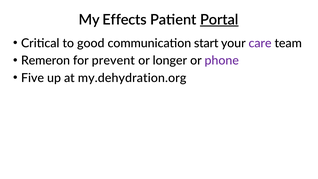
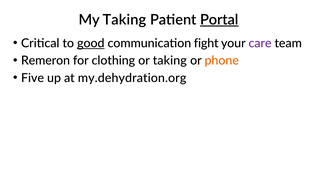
My Effects: Effects -> Taking
good underline: none -> present
start: start -> fight
prevent: prevent -> clothing
or longer: longer -> taking
phone colour: purple -> orange
